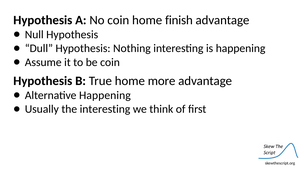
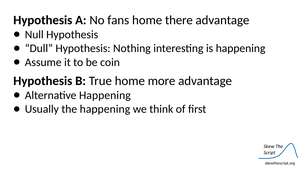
No coin: coin -> fans
finish: finish -> there
the interesting: interesting -> happening
